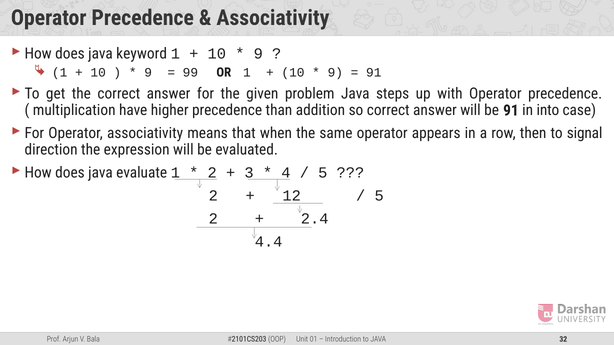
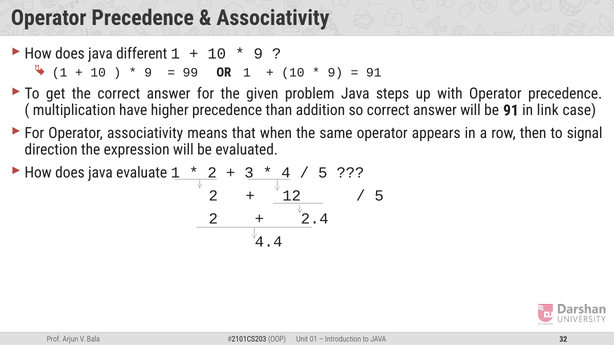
keyword: keyword -> different
into: into -> link
